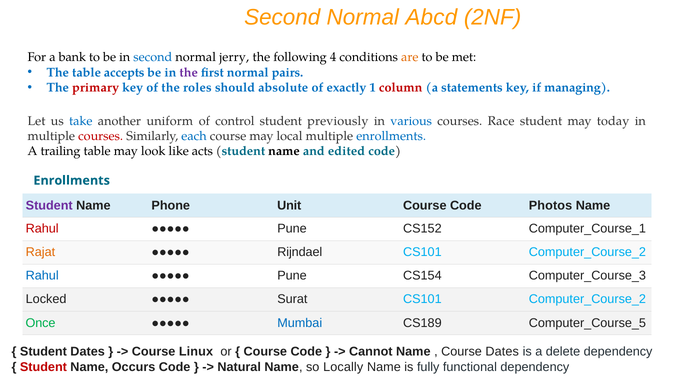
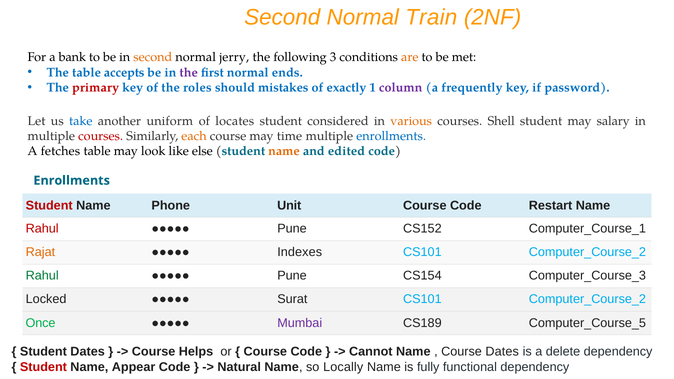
Abcd: Abcd -> Train
second at (153, 57) colour: blue -> orange
4: 4 -> 3
pairs: pairs -> ends
absolute: absolute -> mistakes
column colour: red -> purple
statements: statements -> frequently
managing: managing -> password
control: control -> locates
previously: previously -> considered
various colour: blue -> orange
Race: Race -> Shell
today: today -> salary
each colour: blue -> orange
local: local -> time
trailing: trailing -> fetches
acts: acts -> else
name at (284, 151) colour: black -> orange
Student at (49, 206) colour: purple -> red
Photos: Photos -> Restart
Rijndael: Rijndael -> Indexes
Rahul at (42, 276) colour: blue -> green
Mumbai colour: blue -> purple
Linux: Linux -> Helps
Occurs: Occurs -> Appear
